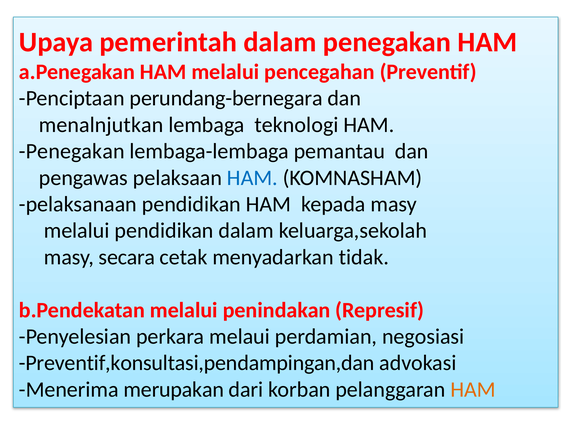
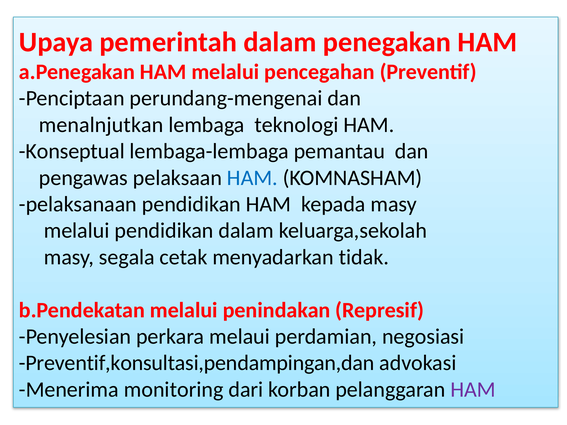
perundang-bernegara: perundang-bernegara -> perundang-mengenai
Penegakan at (72, 151): Penegakan -> Konseptual
secara: secara -> segala
merupakan: merupakan -> monitoring
HAM at (473, 390) colour: orange -> purple
